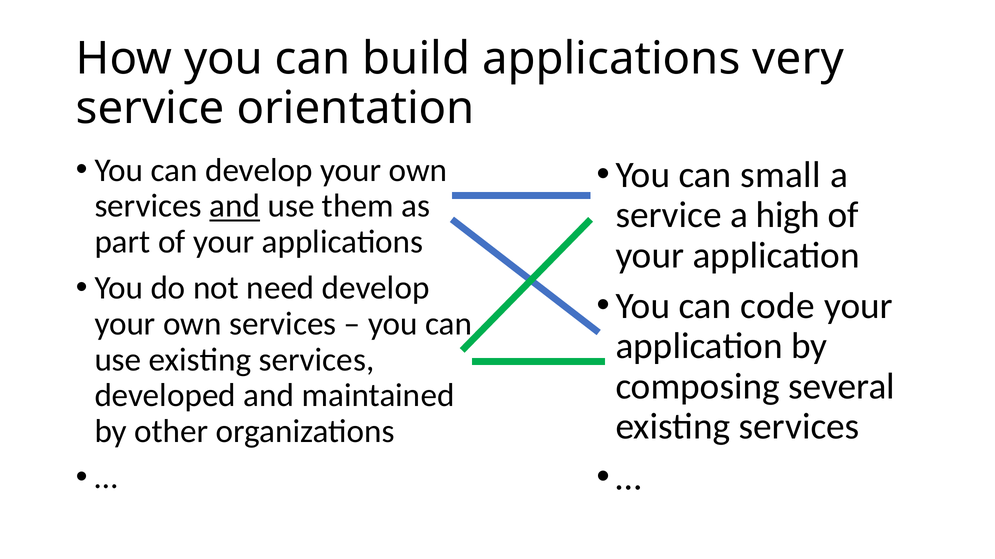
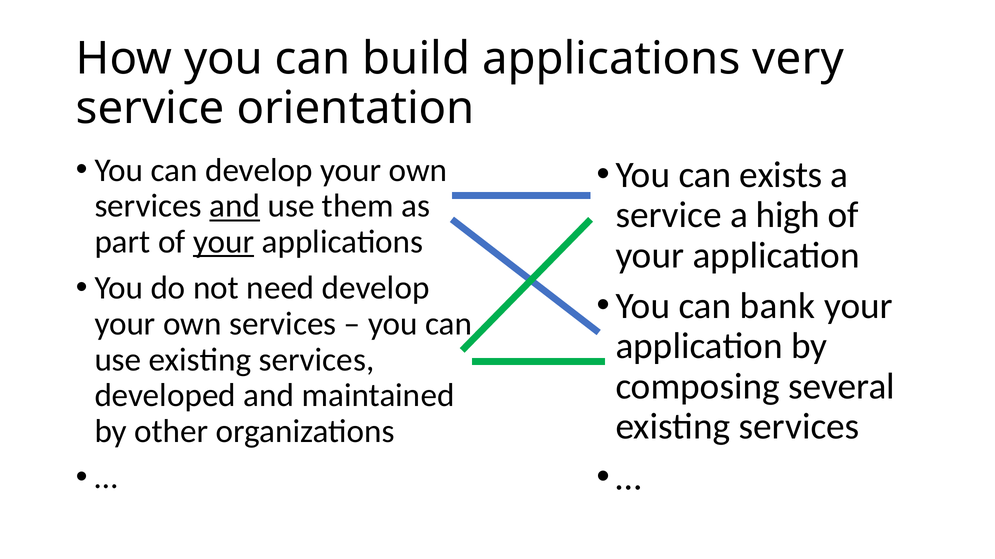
small: small -> exists
your at (224, 242) underline: none -> present
code: code -> bank
